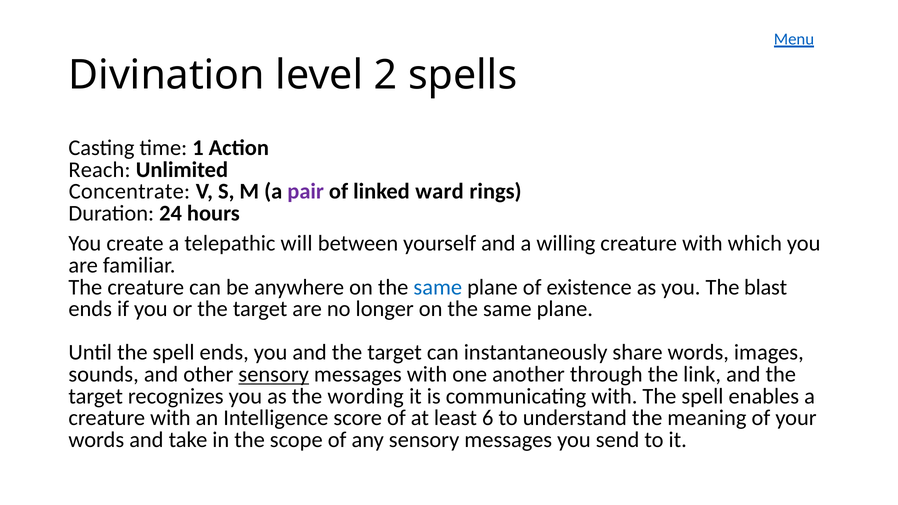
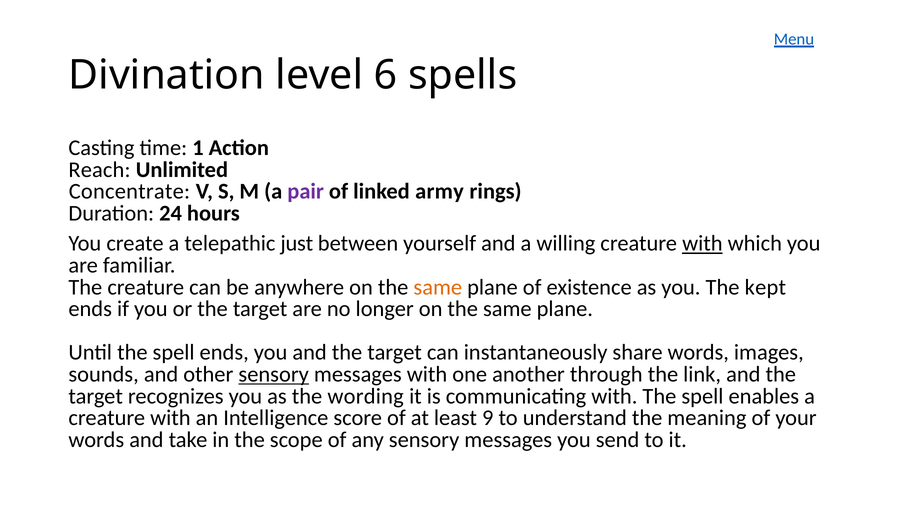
2: 2 -> 6
ward: ward -> army
will: will -> just
with at (702, 244) underline: none -> present
same at (438, 287) colour: blue -> orange
blast: blast -> kept
6: 6 -> 9
